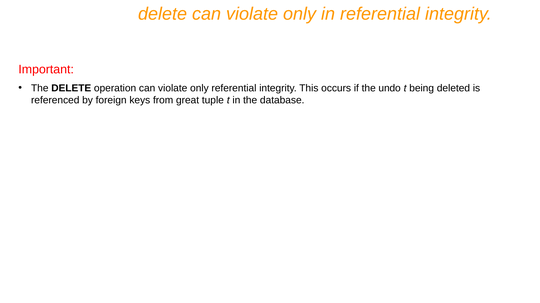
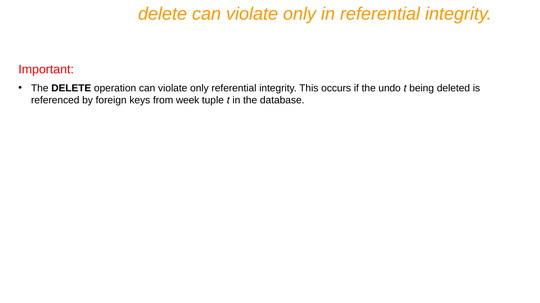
great: great -> week
